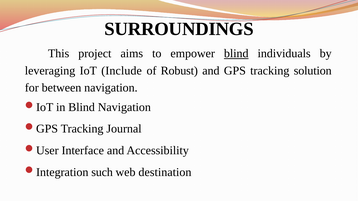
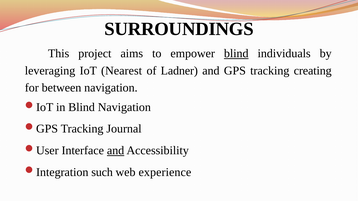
Include: Include -> Nearest
Robust: Robust -> Ladner
solution: solution -> creating
and at (116, 151) underline: none -> present
destination: destination -> experience
